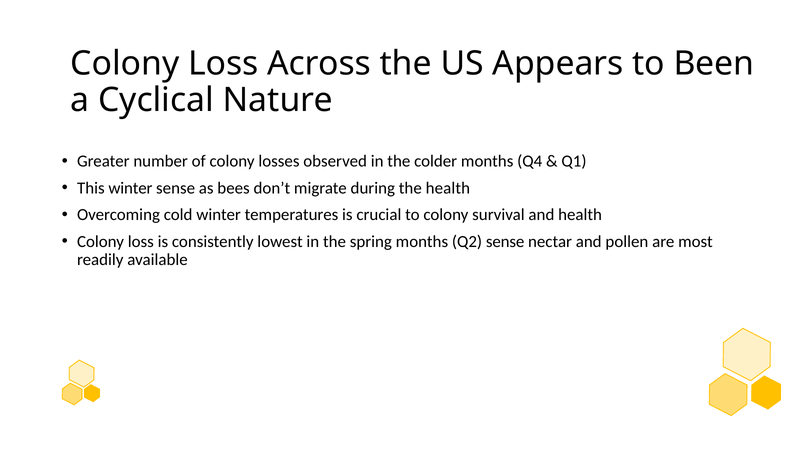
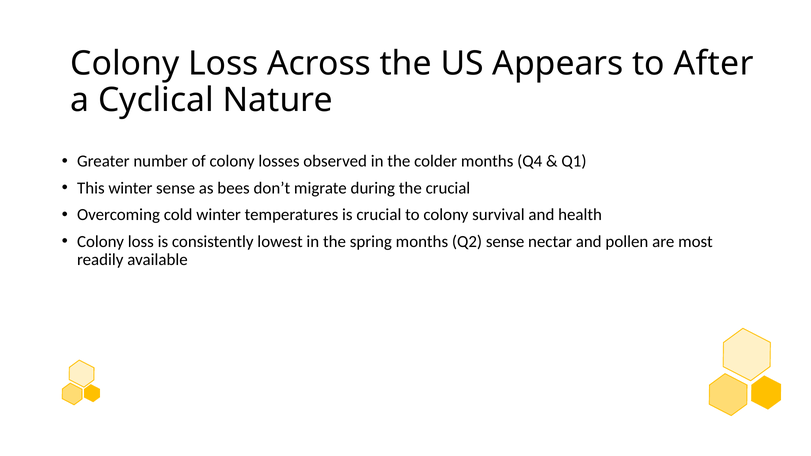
Been: Been -> After
the health: health -> crucial
